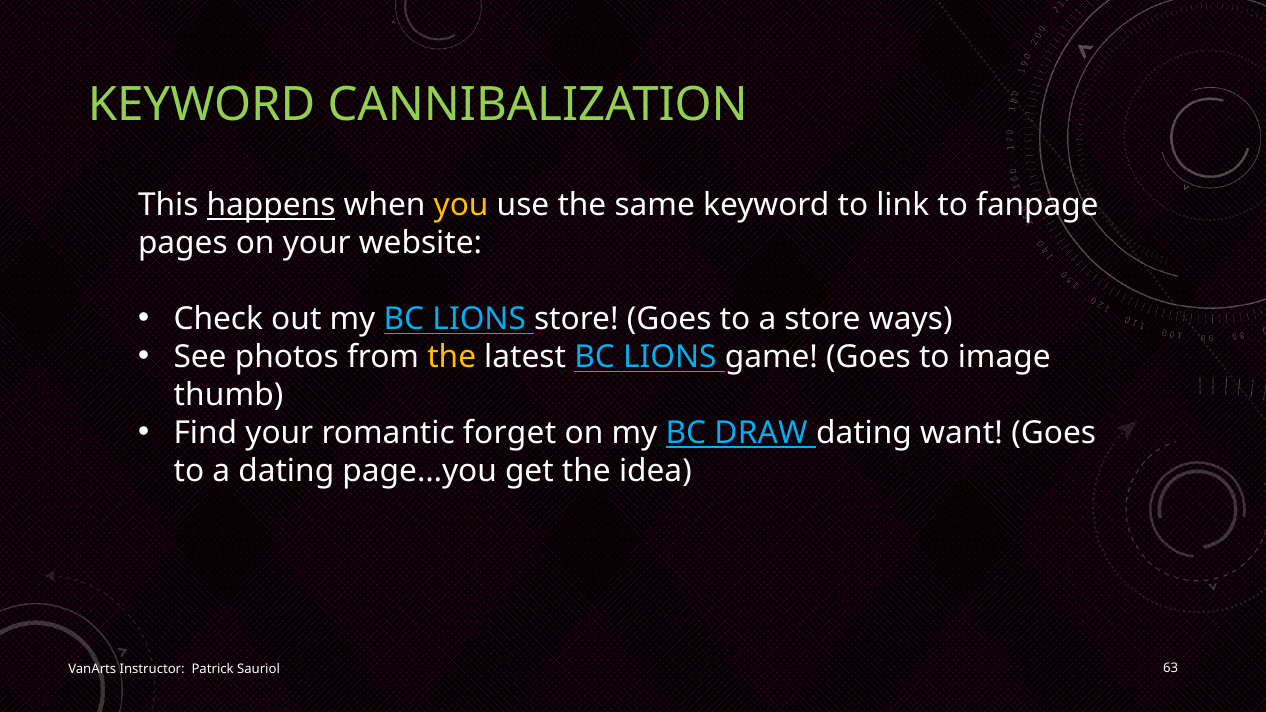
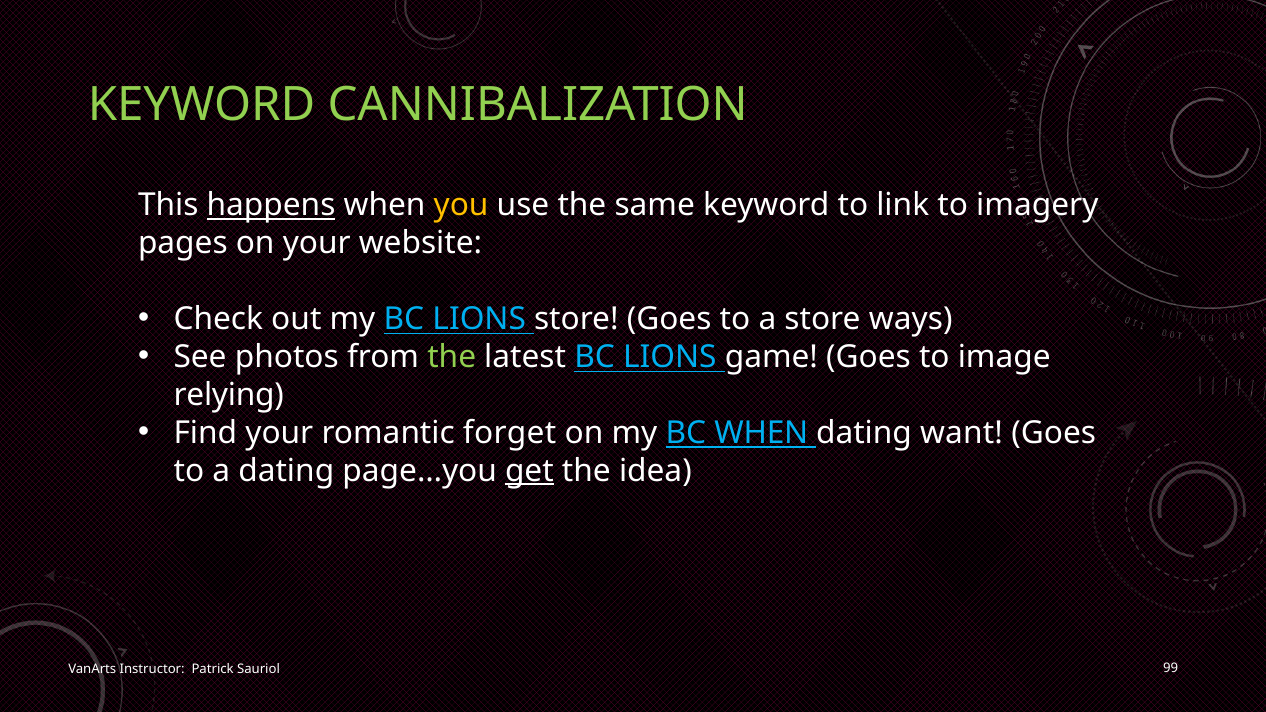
fanpage: fanpage -> imagery
the at (452, 357) colour: yellow -> light green
thumb: thumb -> relying
BC DRAW: DRAW -> WHEN
get underline: none -> present
63: 63 -> 99
